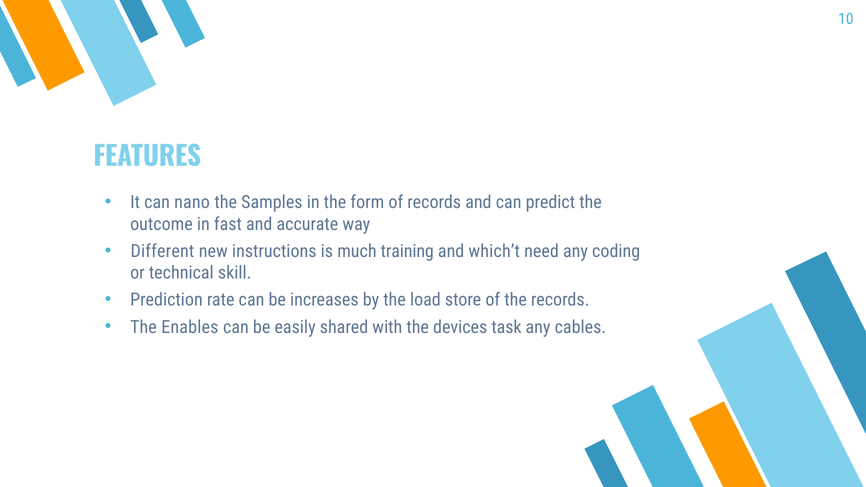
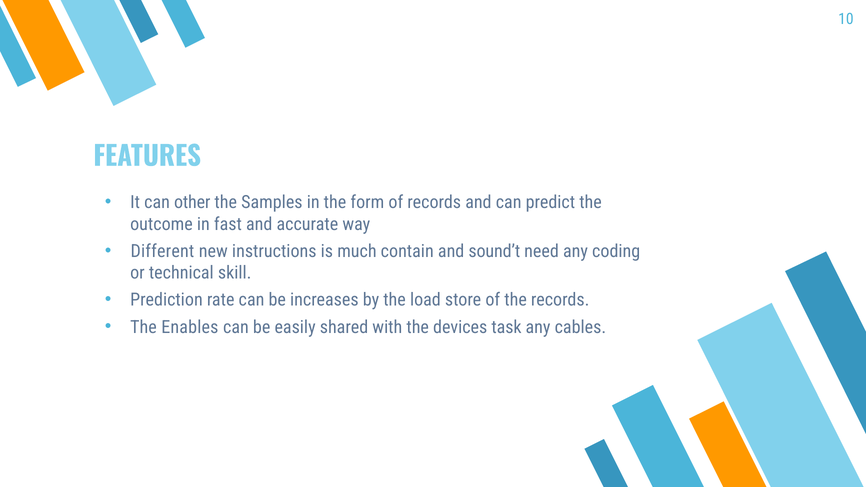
nano: nano -> other
training: training -> contain
which’t: which’t -> sound’t
